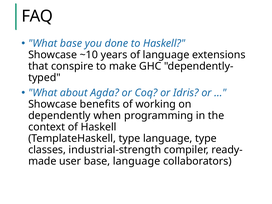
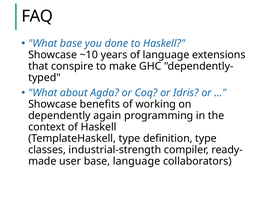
when: when -> again
type language: language -> definition
